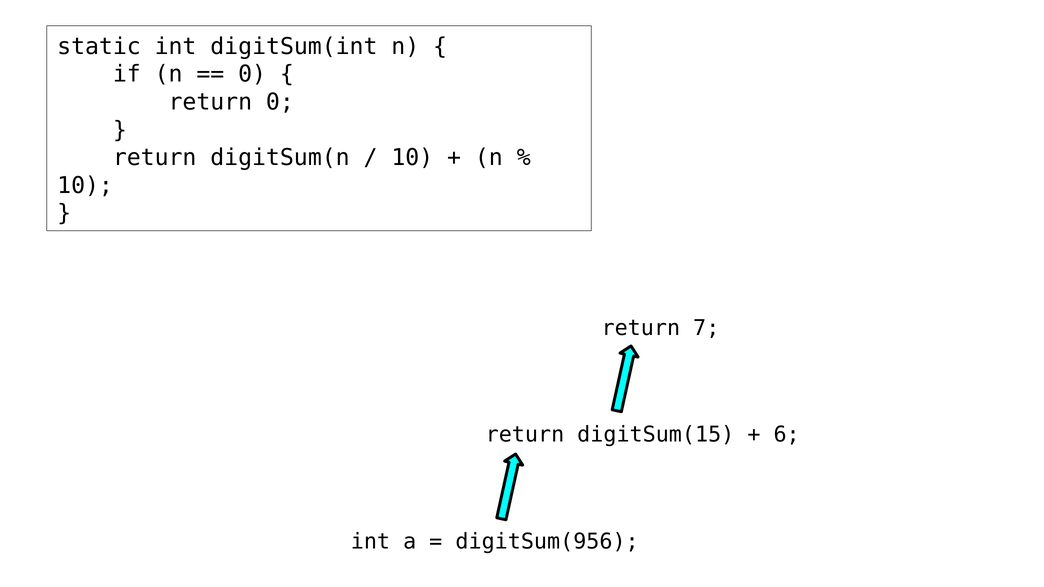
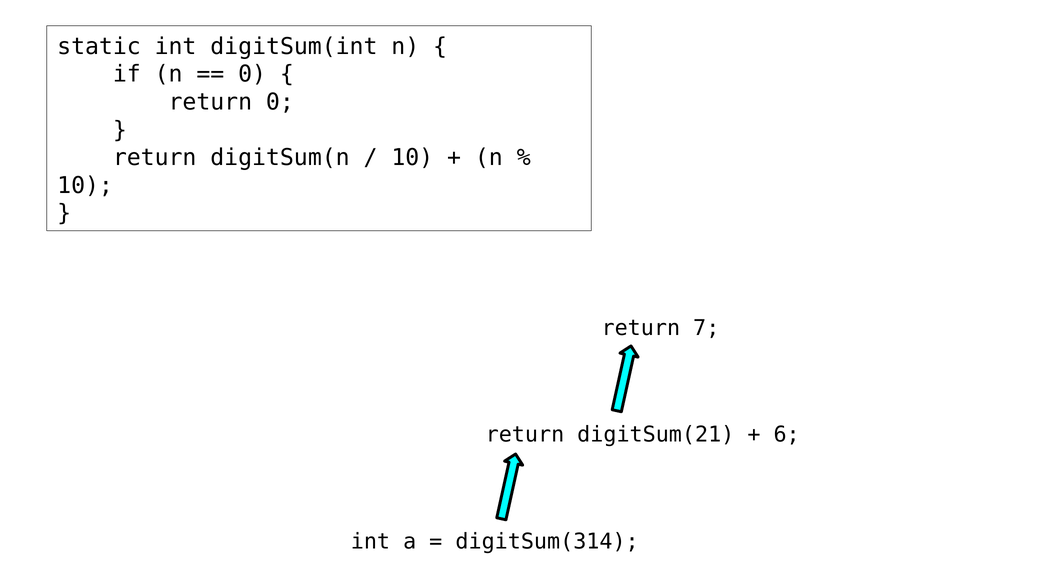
digitSum(15: digitSum(15 -> digitSum(21
digitSum(956: digitSum(956 -> digitSum(314
